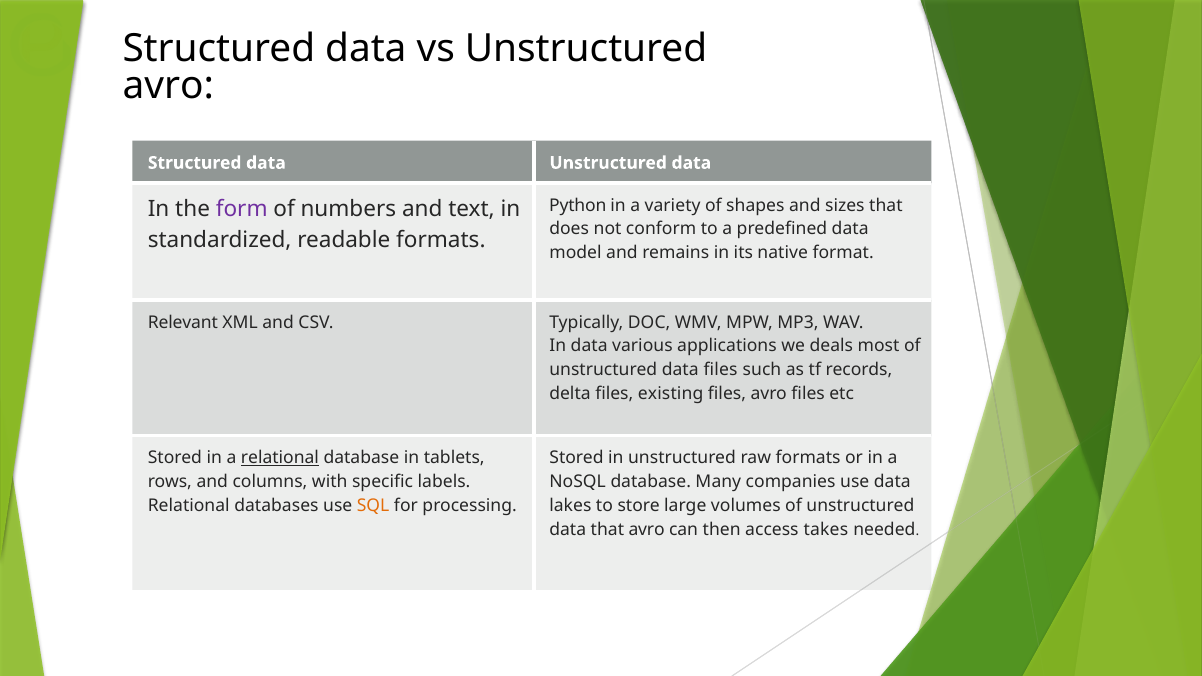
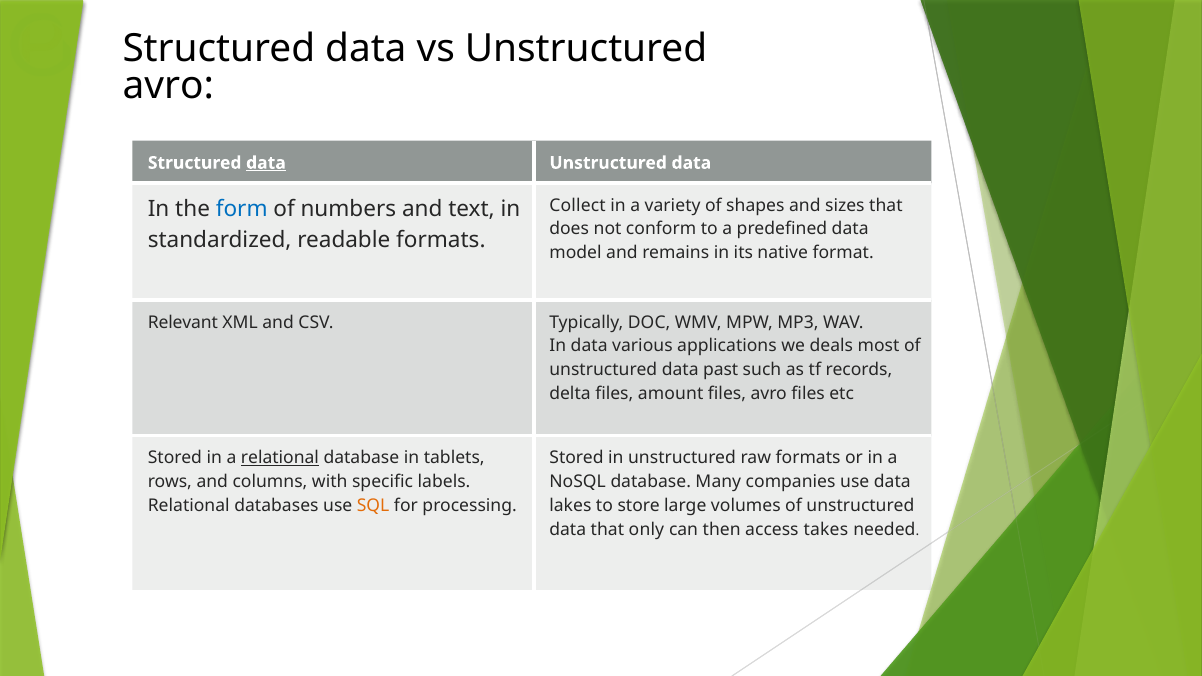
data at (266, 163) underline: none -> present
Python: Python -> Collect
form colour: purple -> blue
data files: files -> past
existing: existing -> amount
that avro: avro -> only
